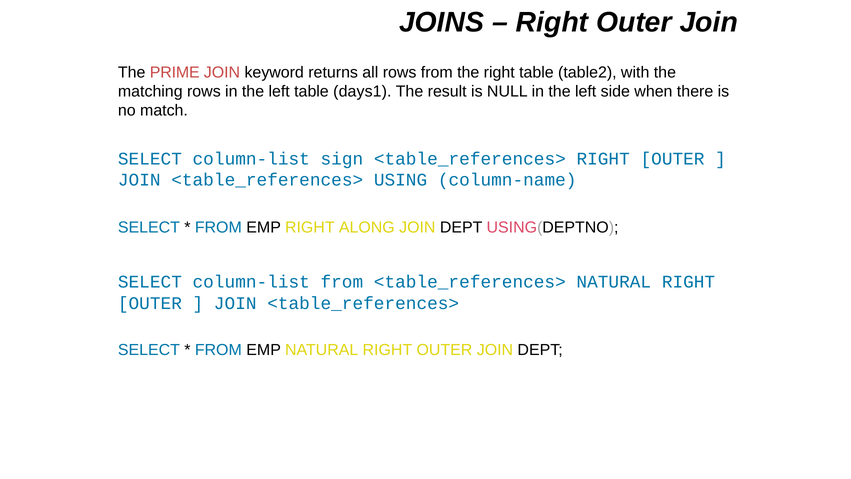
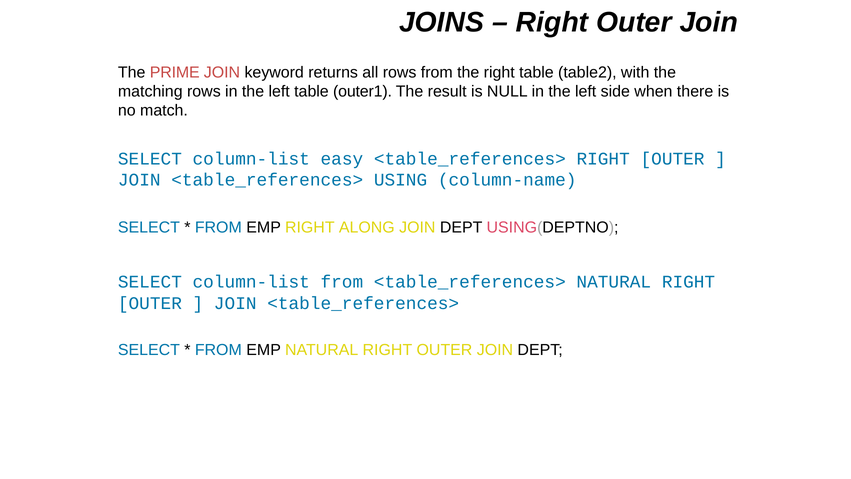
days1: days1 -> outer1
sign: sign -> easy
